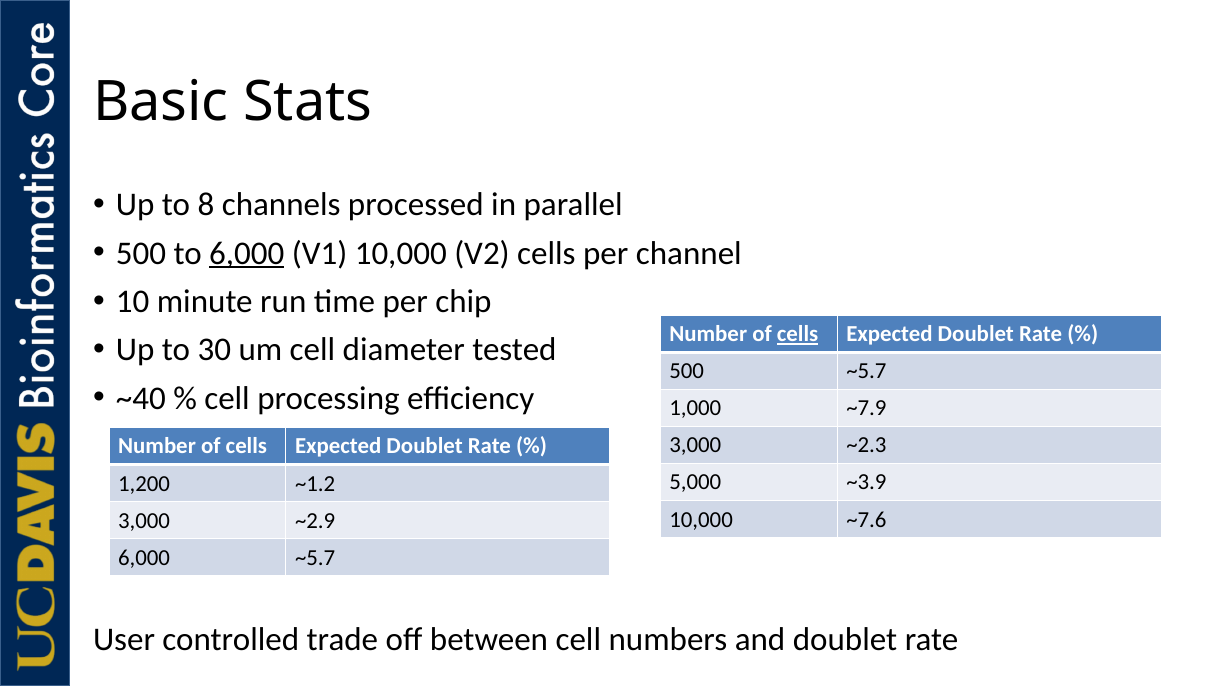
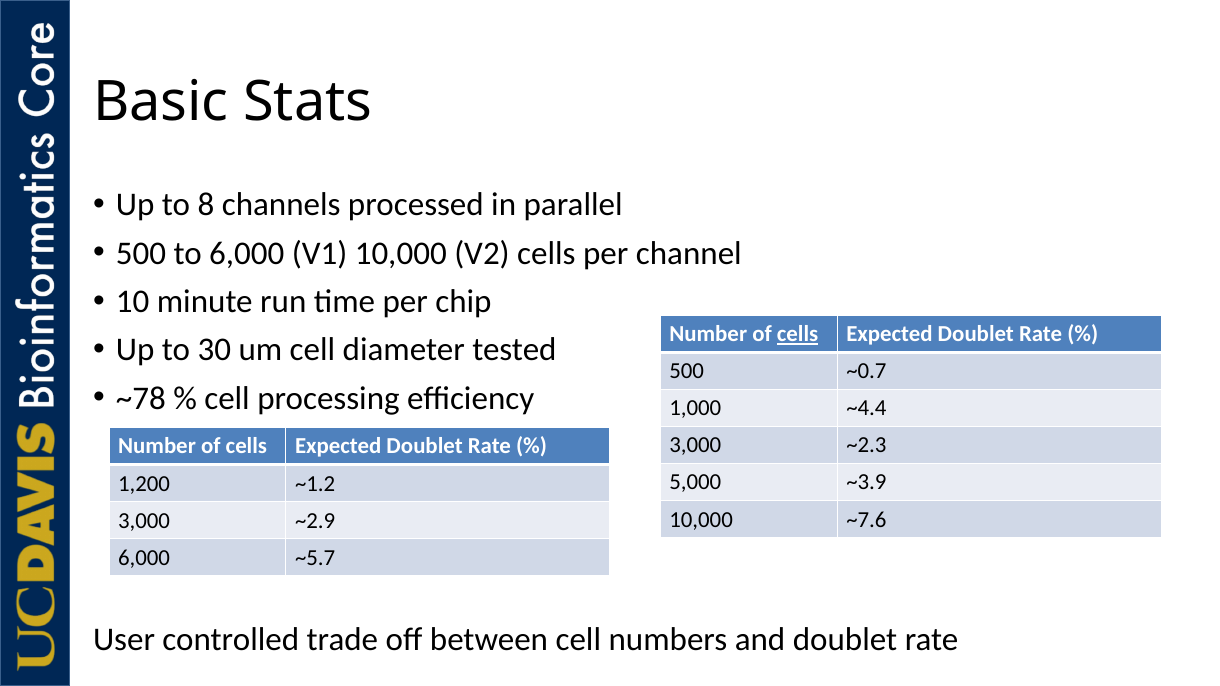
6,000 at (247, 253) underline: present -> none
500 ~5.7: ~5.7 -> ~0.7
~40: ~40 -> ~78
~7.9: ~7.9 -> ~4.4
